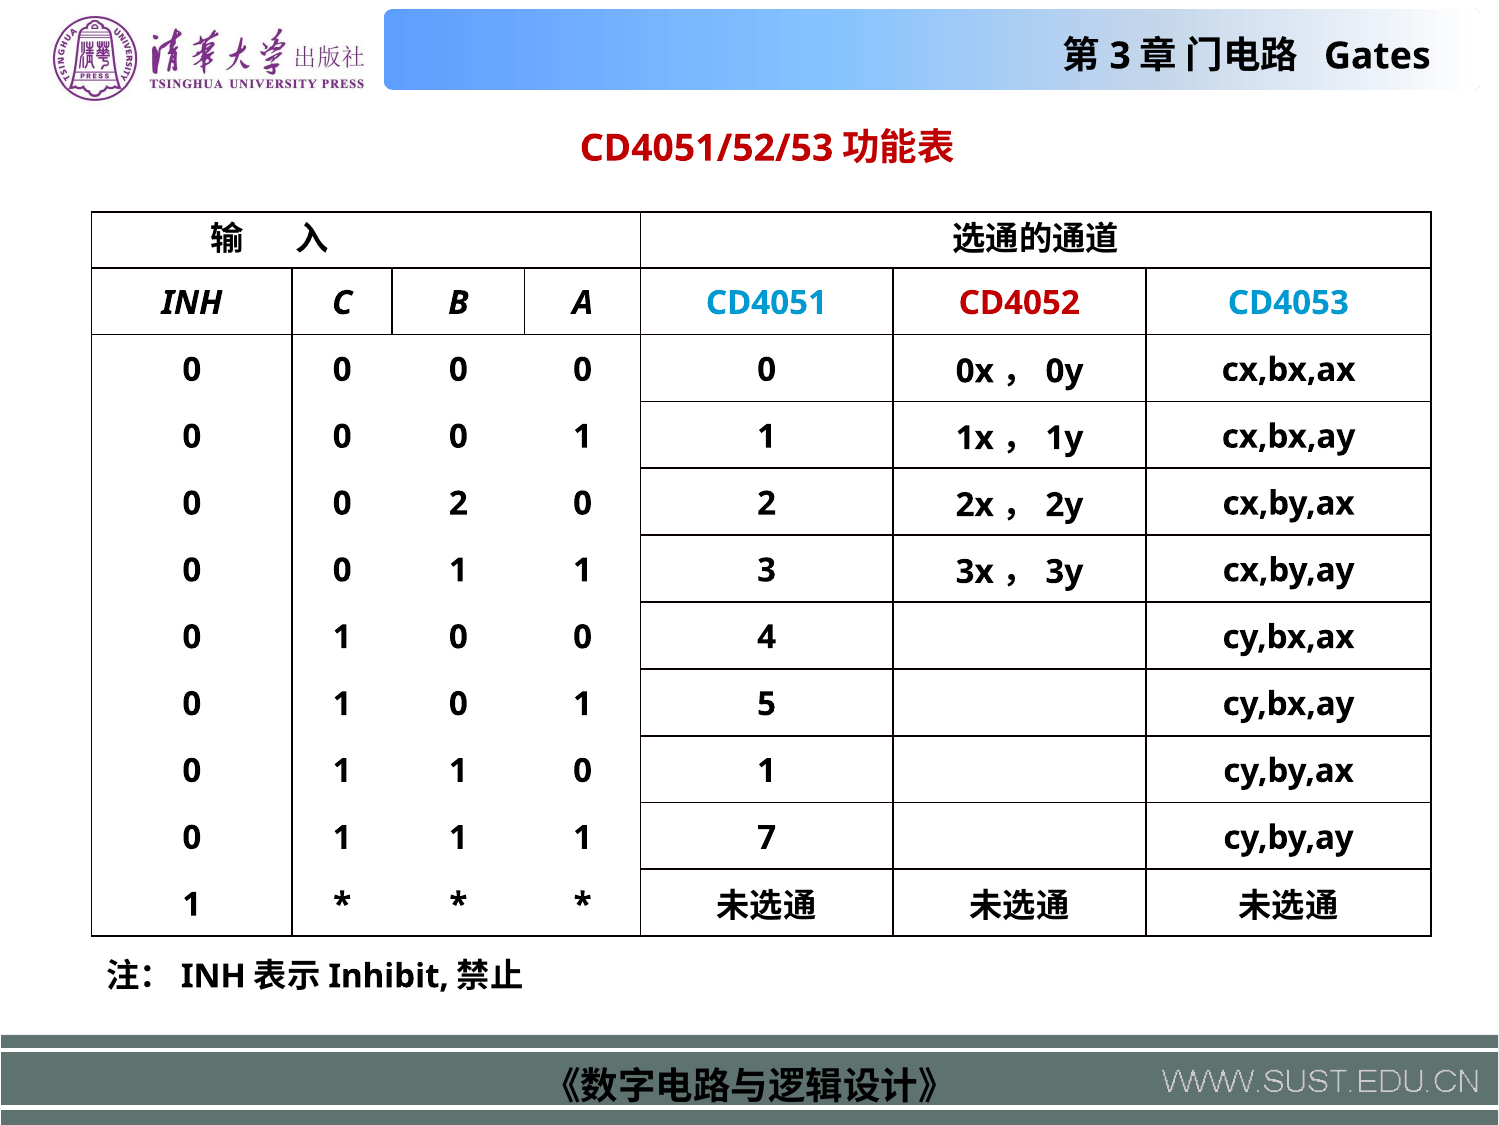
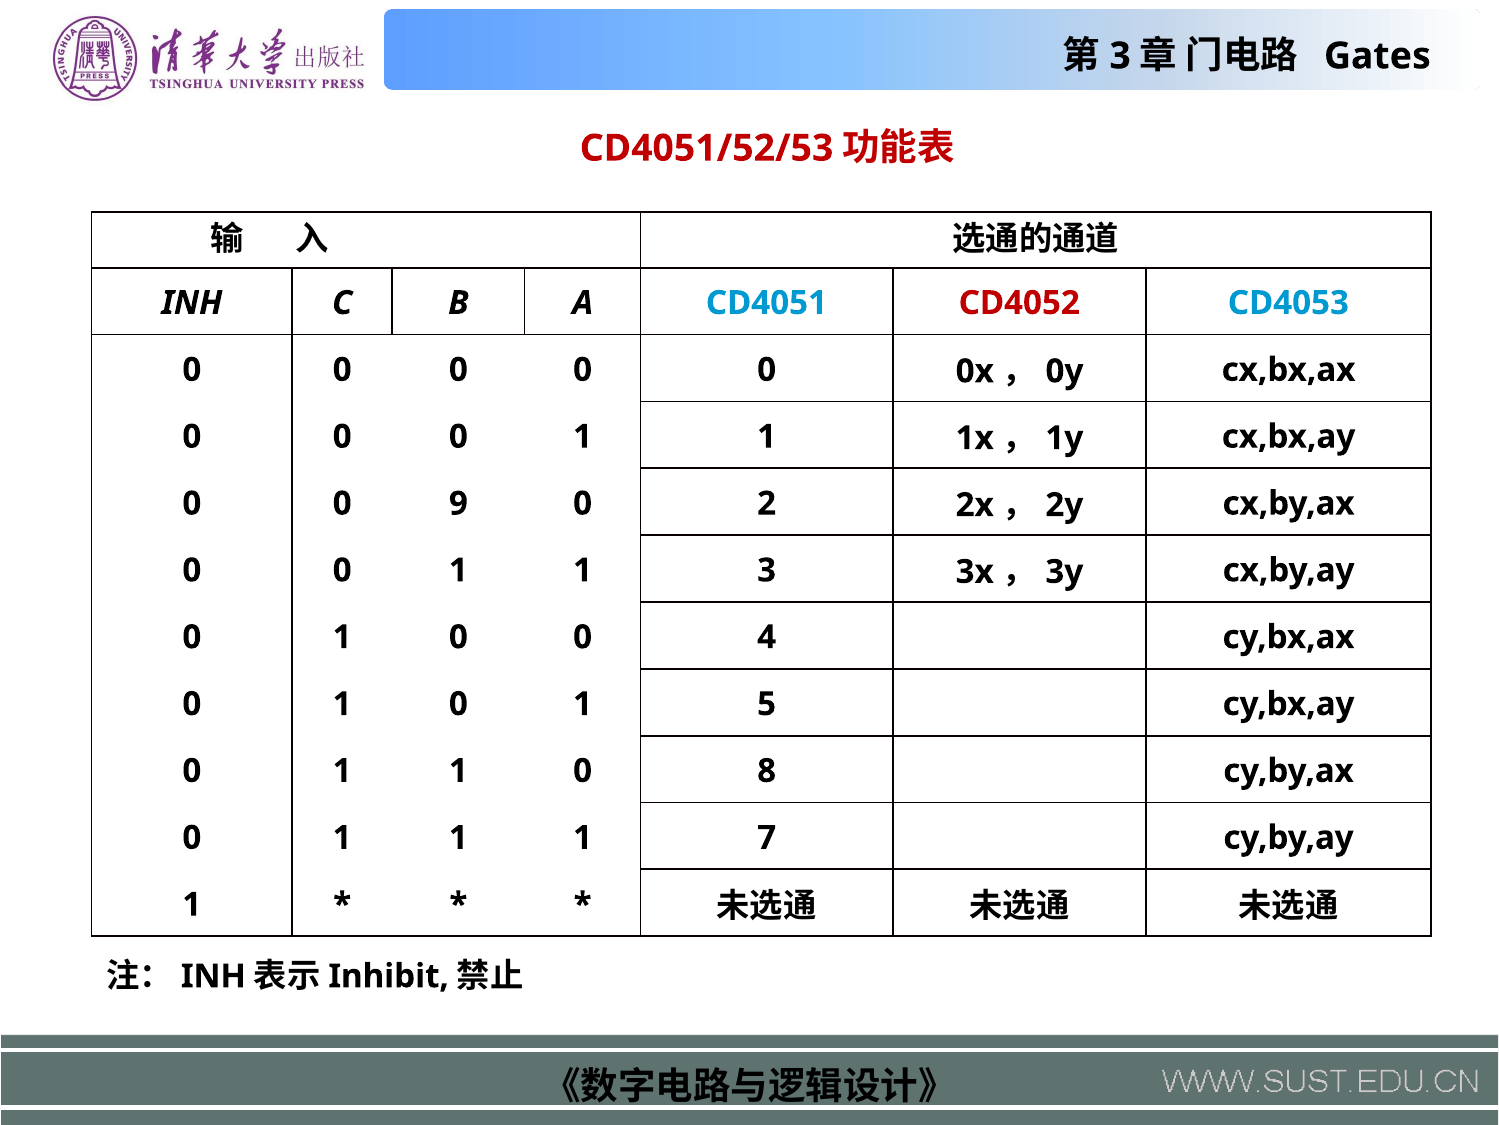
0 0 2: 2 -> 9
1 1 0 1: 1 -> 8
